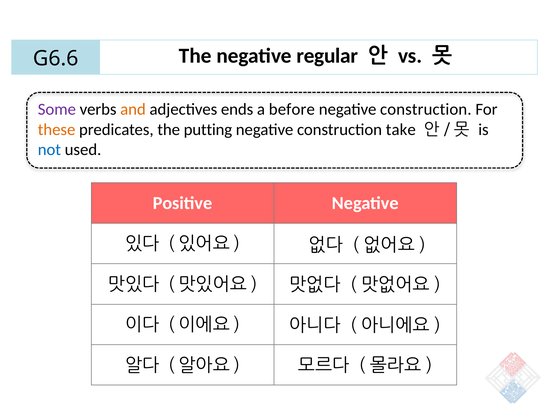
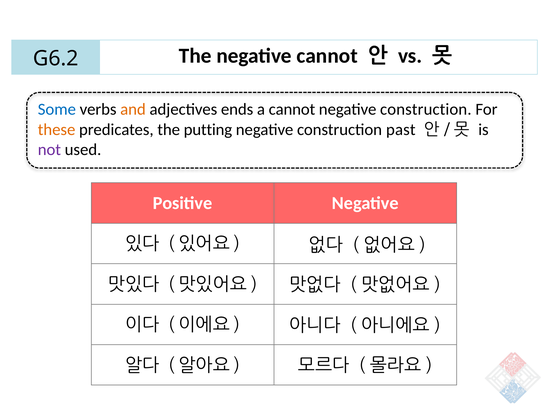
G6.6: G6.6 -> G6.2
negative regular: regular -> cannot
Some colour: purple -> blue
a before: before -> cannot
take: take -> past
not colour: blue -> purple
